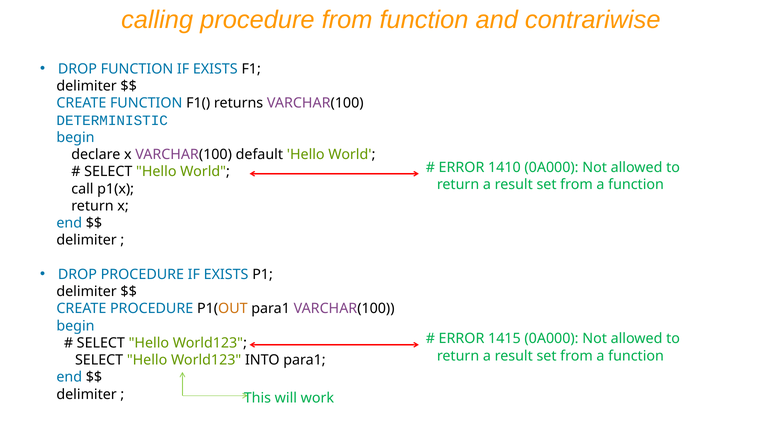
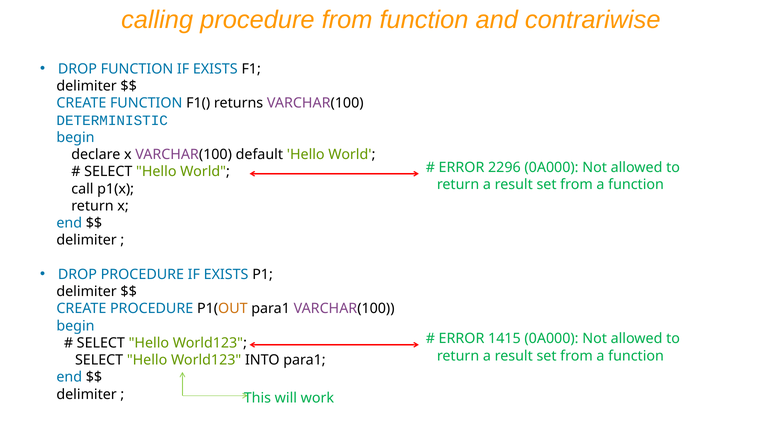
1410: 1410 -> 2296
